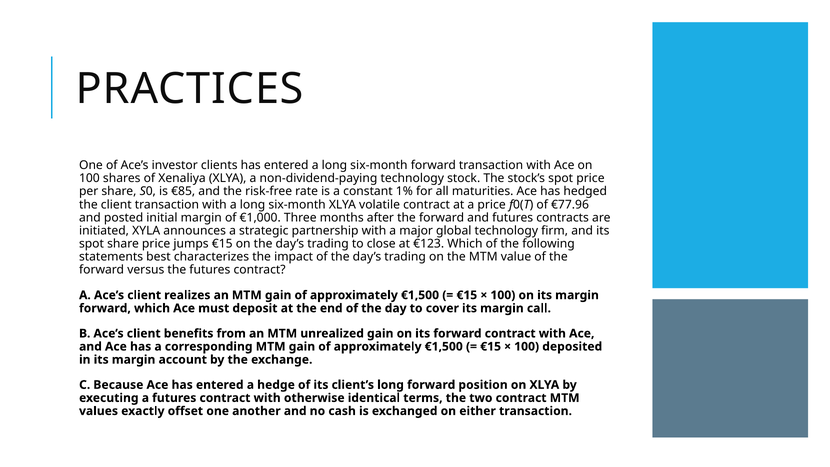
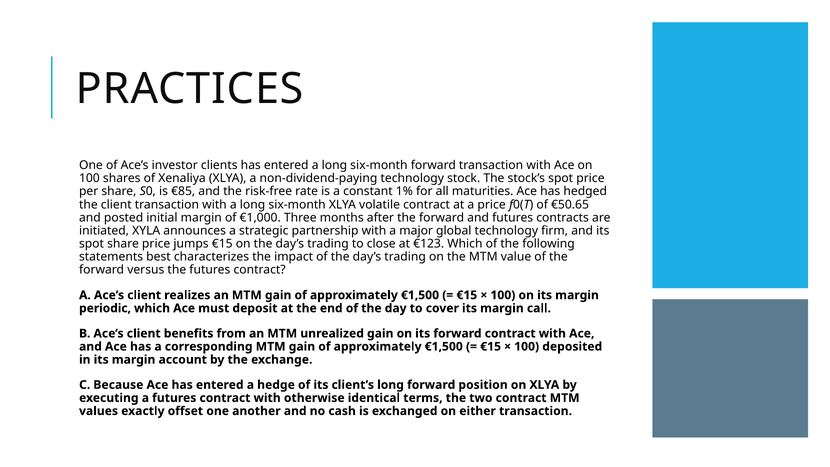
€77.96: €77.96 -> €50.65
forward at (105, 308): forward -> periodic
